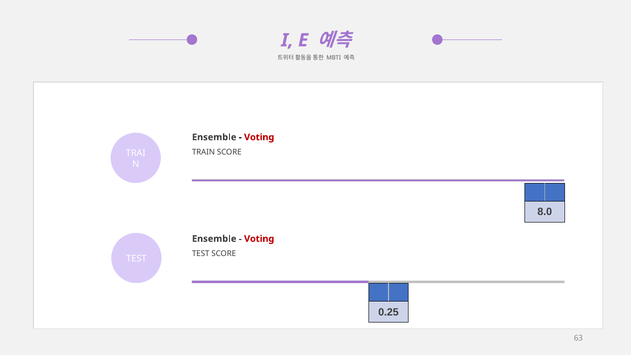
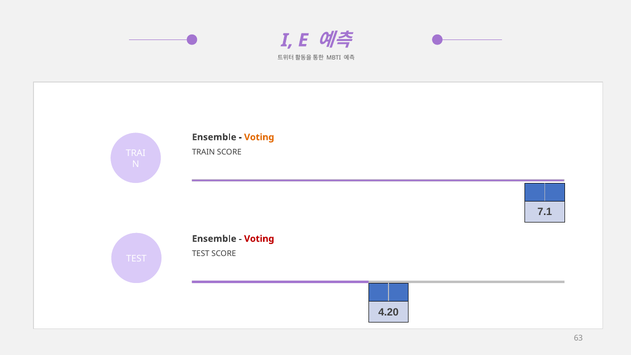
Voting at (259, 137) colour: red -> orange
8.0: 8.0 -> 7.1
0.25: 0.25 -> 4.20
